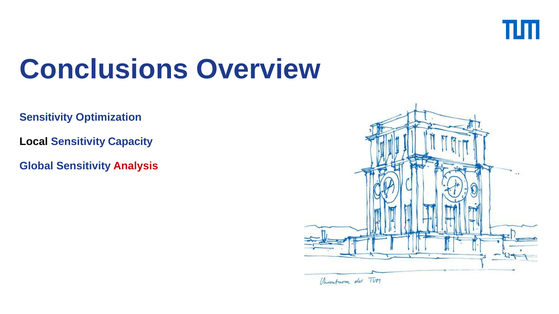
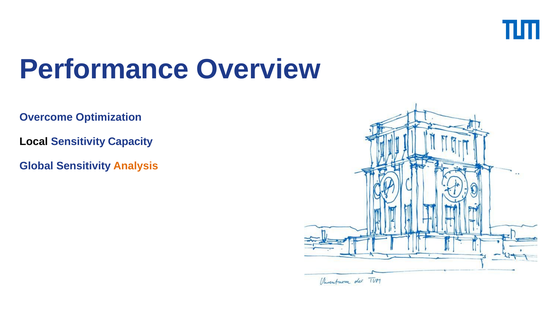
Conclusions: Conclusions -> Performance
Sensitivity at (46, 118): Sensitivity -> Overcome
Analysis colour: red -> orange
